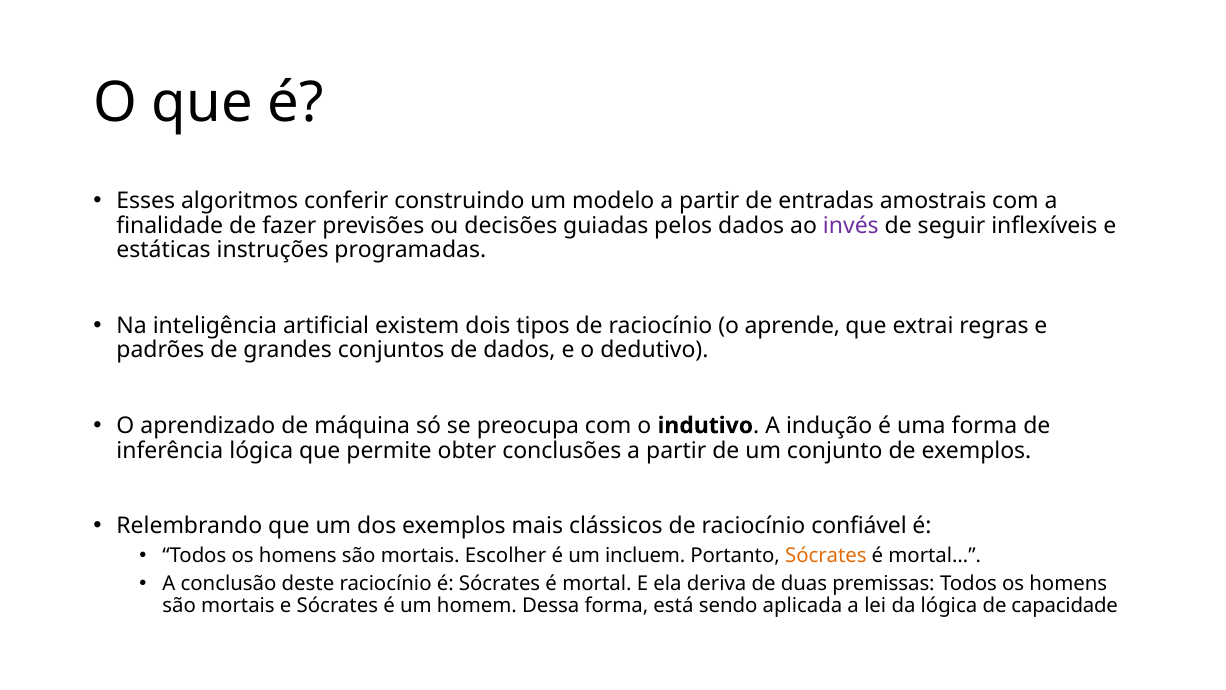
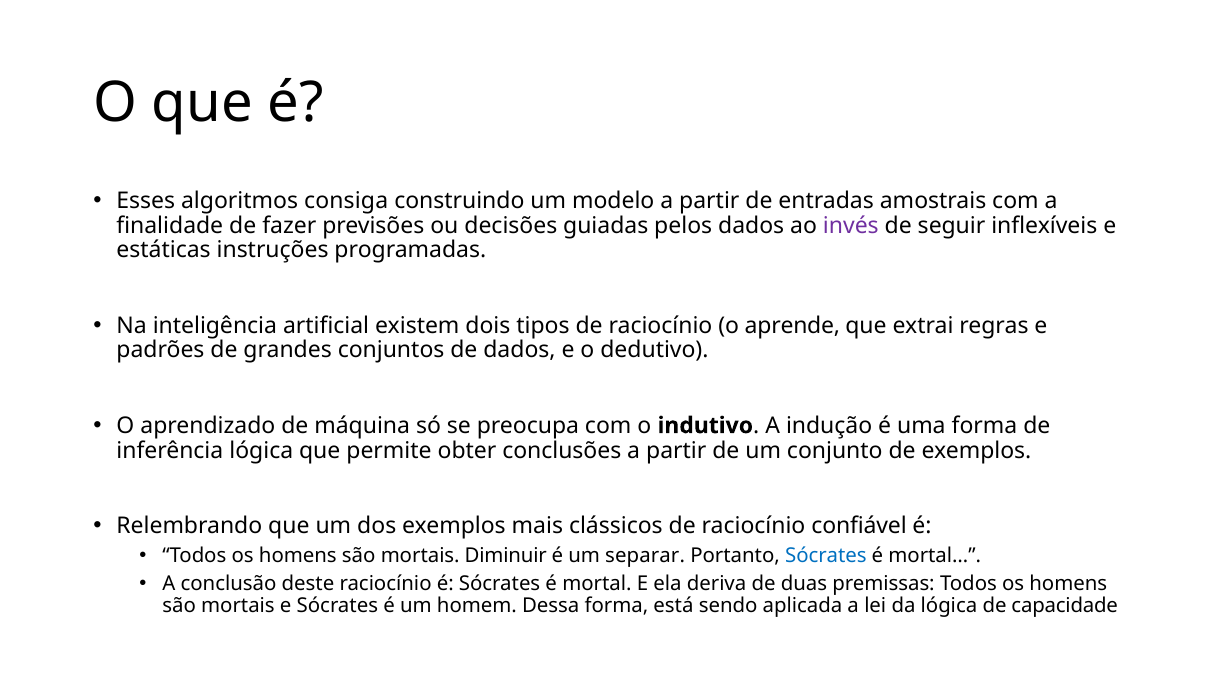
conferir: conferir -> consiga
Escolher: Escolher -> Diminuir
incluem: incluem -> separar
Sócrates at (826, 555) colour: orange -> blue
